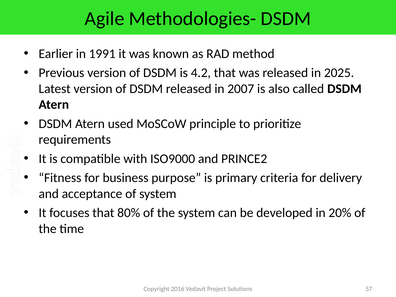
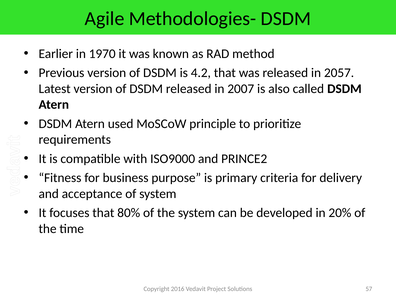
1991: 1991 -> 1970
2025: 2025 -> 2057
